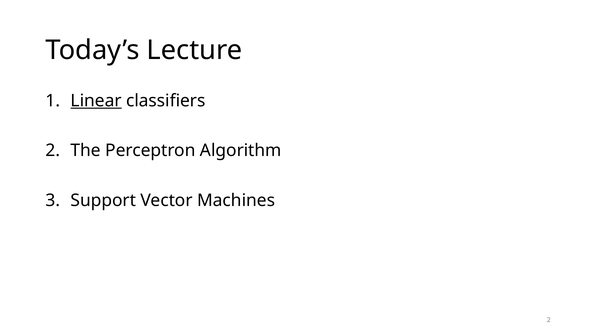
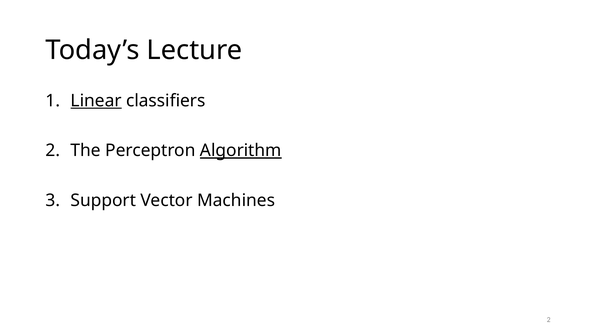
Algorithm underline: none -> present
